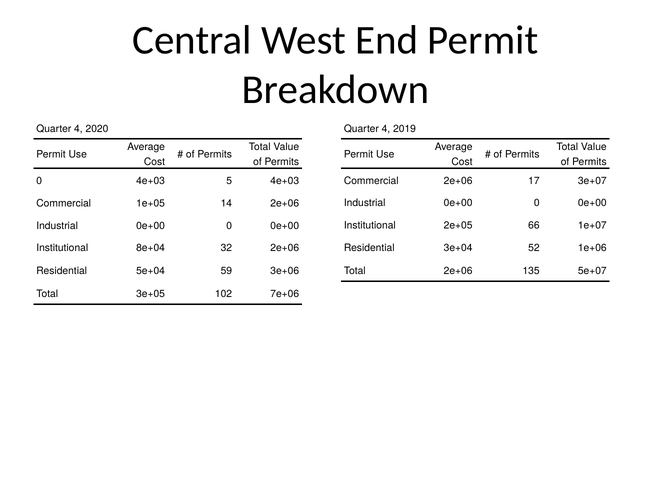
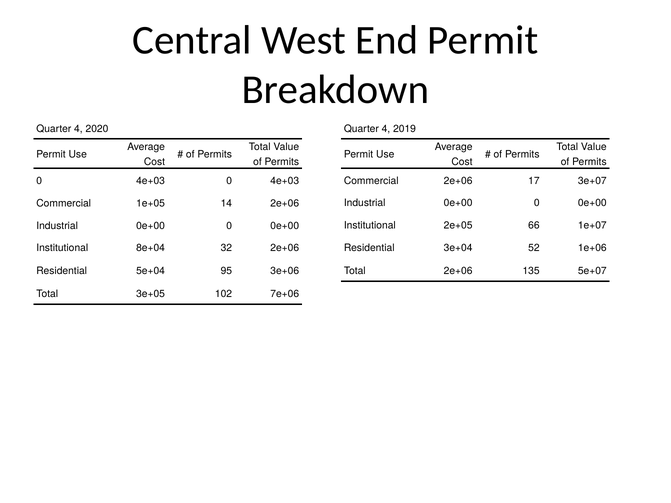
4e+03 5: 5 -> 0
59: 59 -> 95
